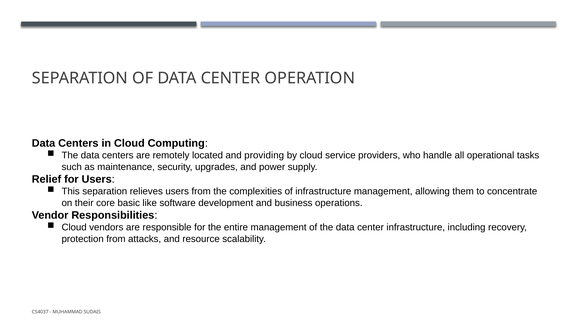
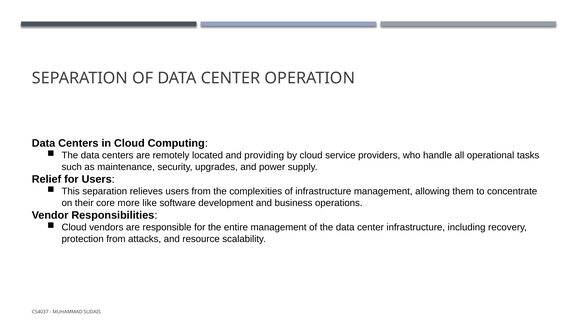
basic: basic -> more
